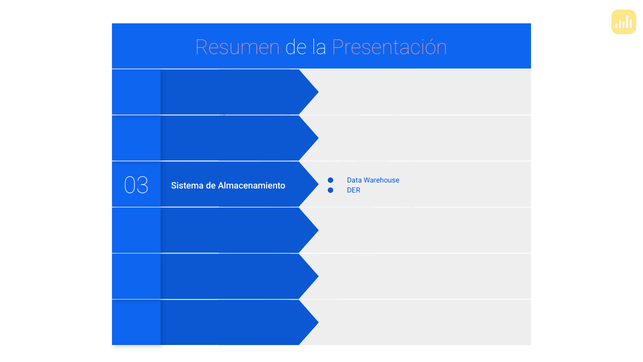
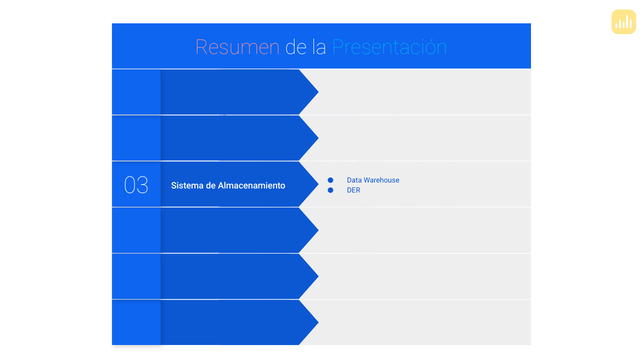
Presentación colour: pink -> light blue
